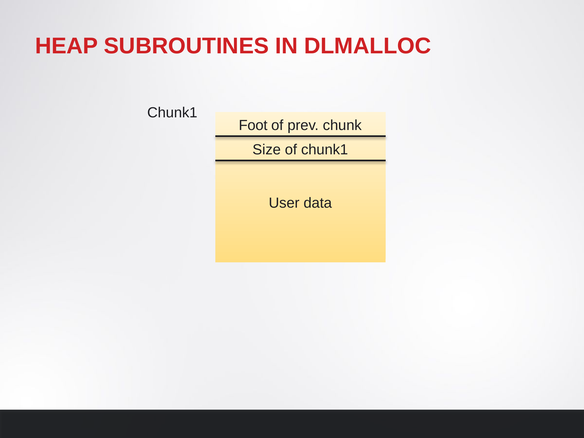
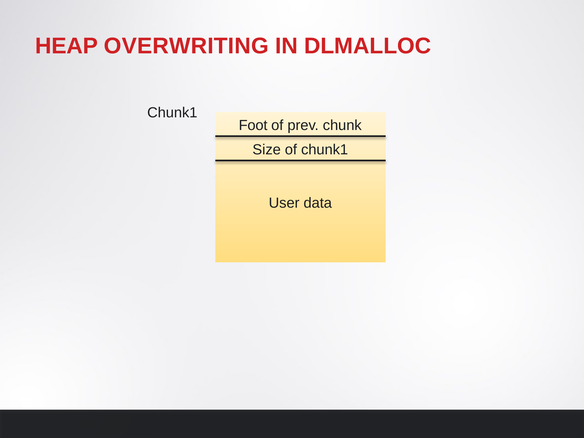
SUBROUTINES: SUBROUTINES -> OVERWRITING
